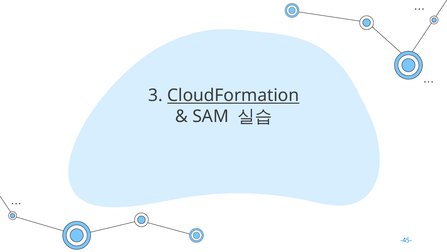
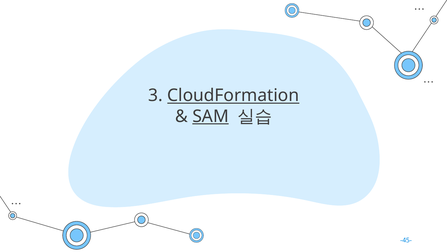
SAM underline: none -> present
